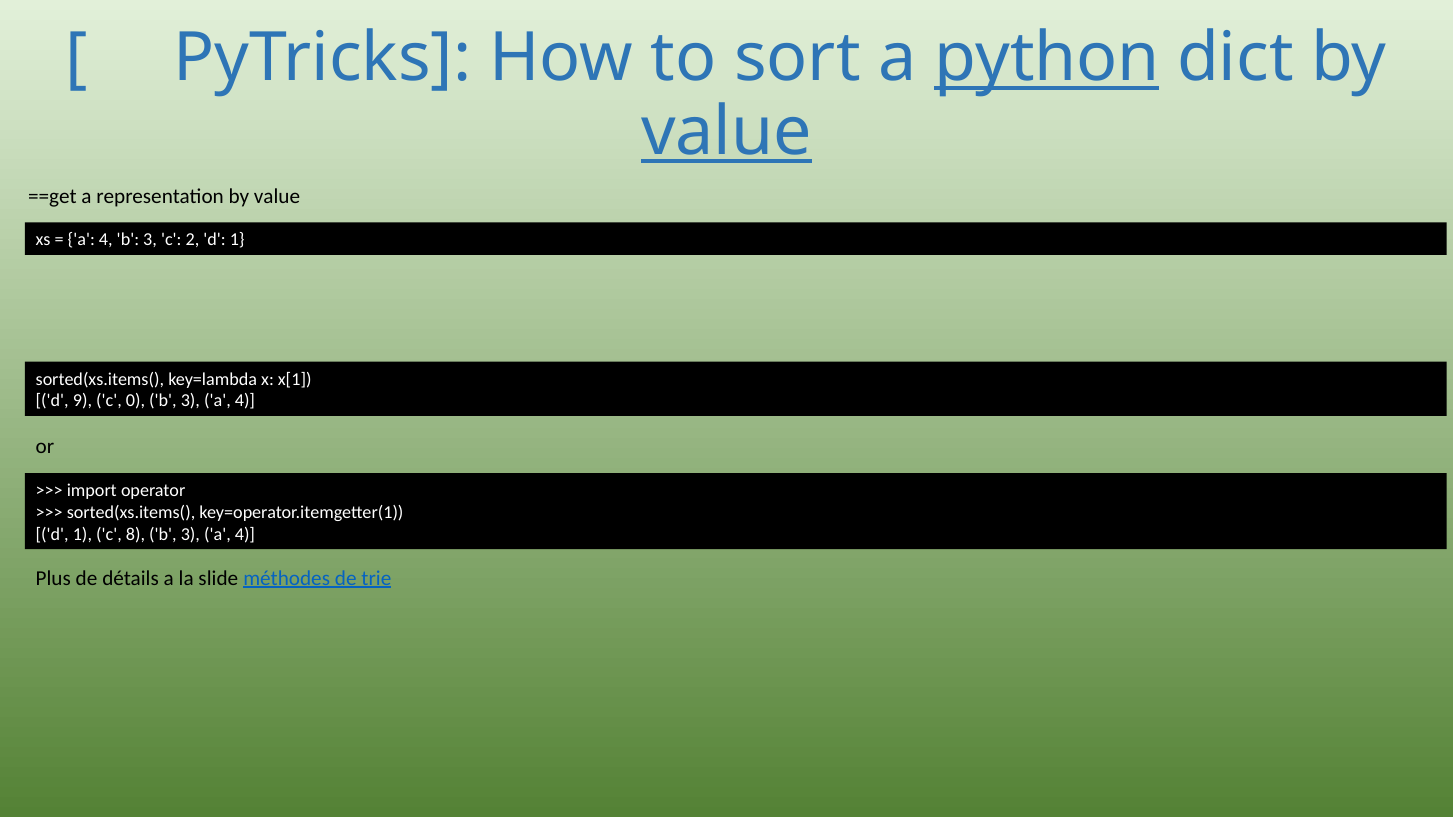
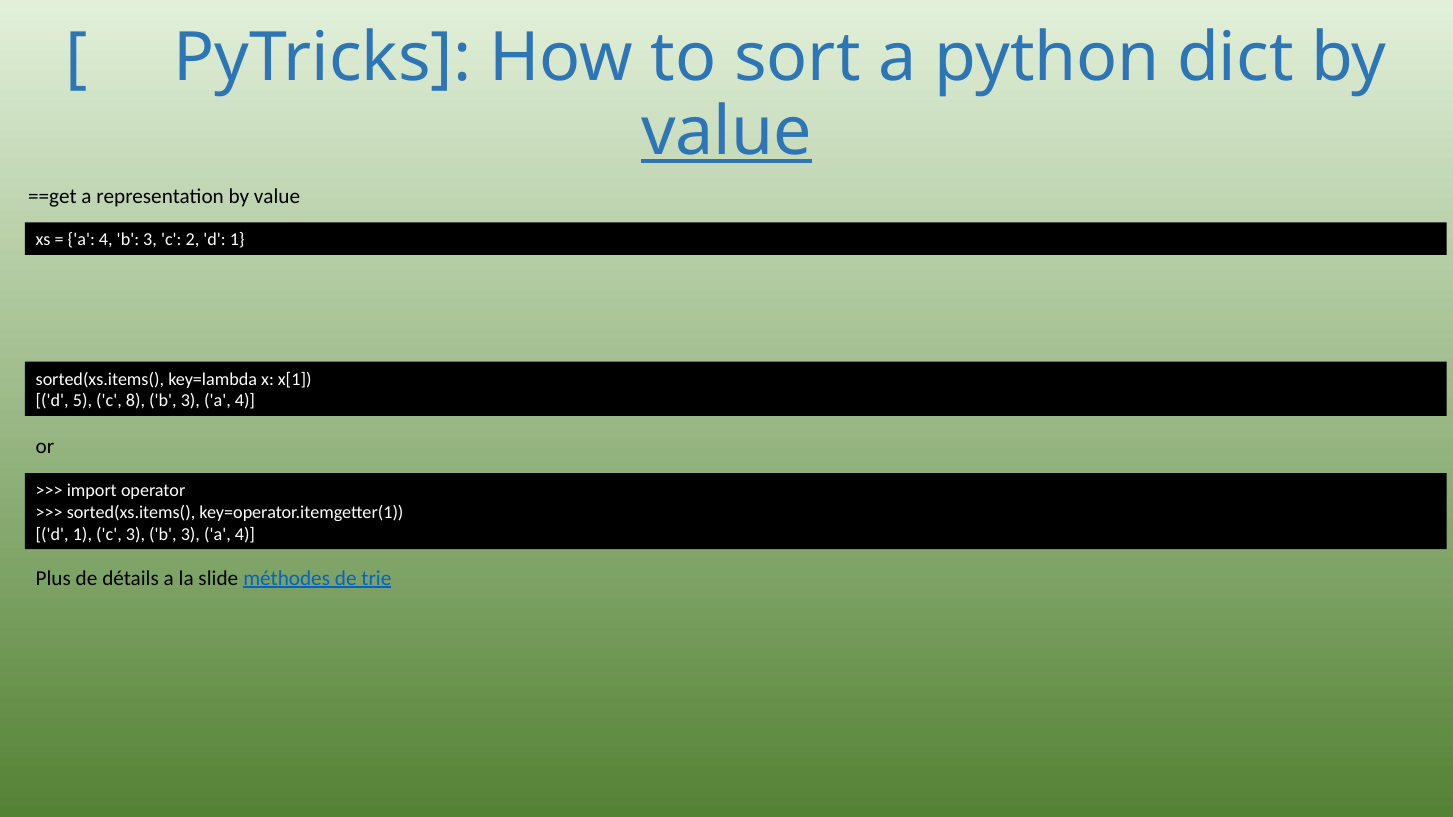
python underline: present -> none
9: 9 -> 5
0: 0 -> 8
c 8: 8 -> 3
